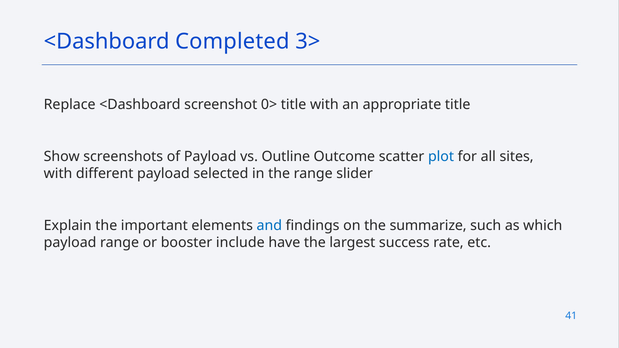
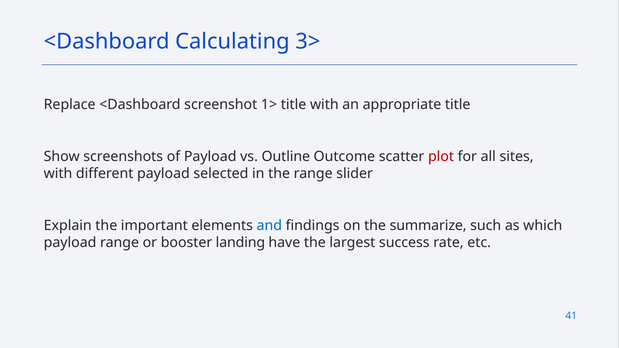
Completed: Completed -> Calculating
0>: 0> -> 1>
plot colour: blue -> red
include: include -> landing
